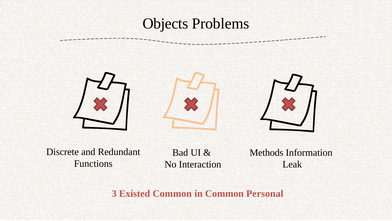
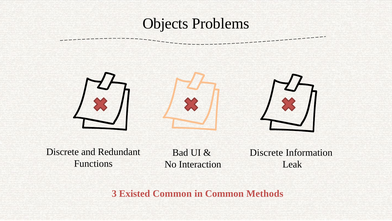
Methods at (266, 152): Methods -> Discrete
Personal: Personal -> Methods
